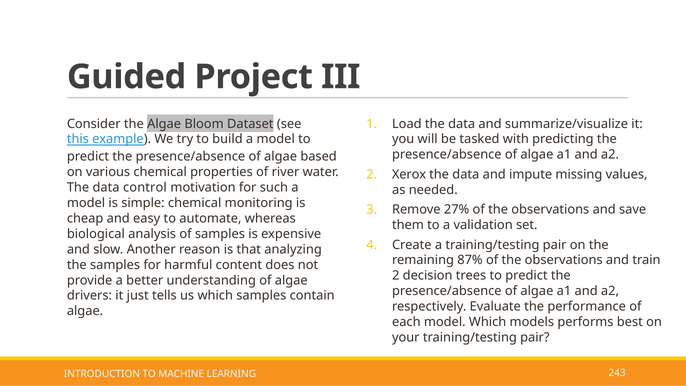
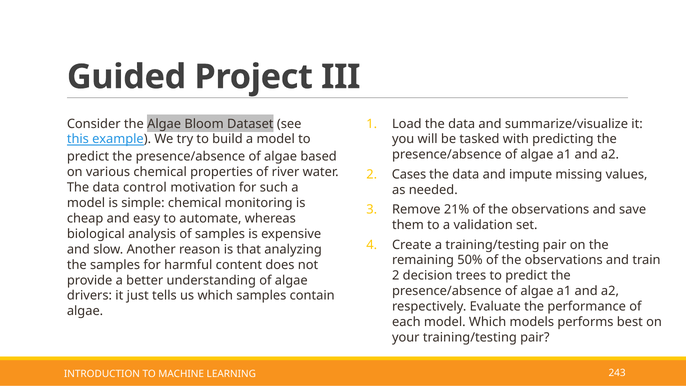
Xerox: Xerox -> Cases
27%: 27% -> 21%
87%: 87% -> 50%
